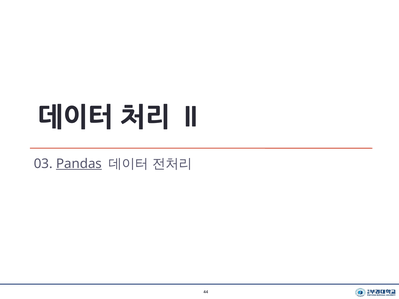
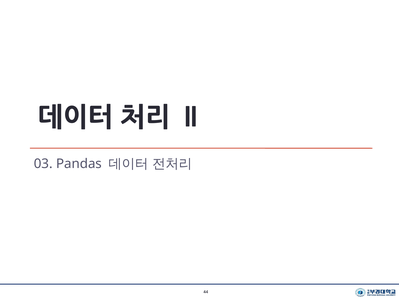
Pandas underline: present -> none
